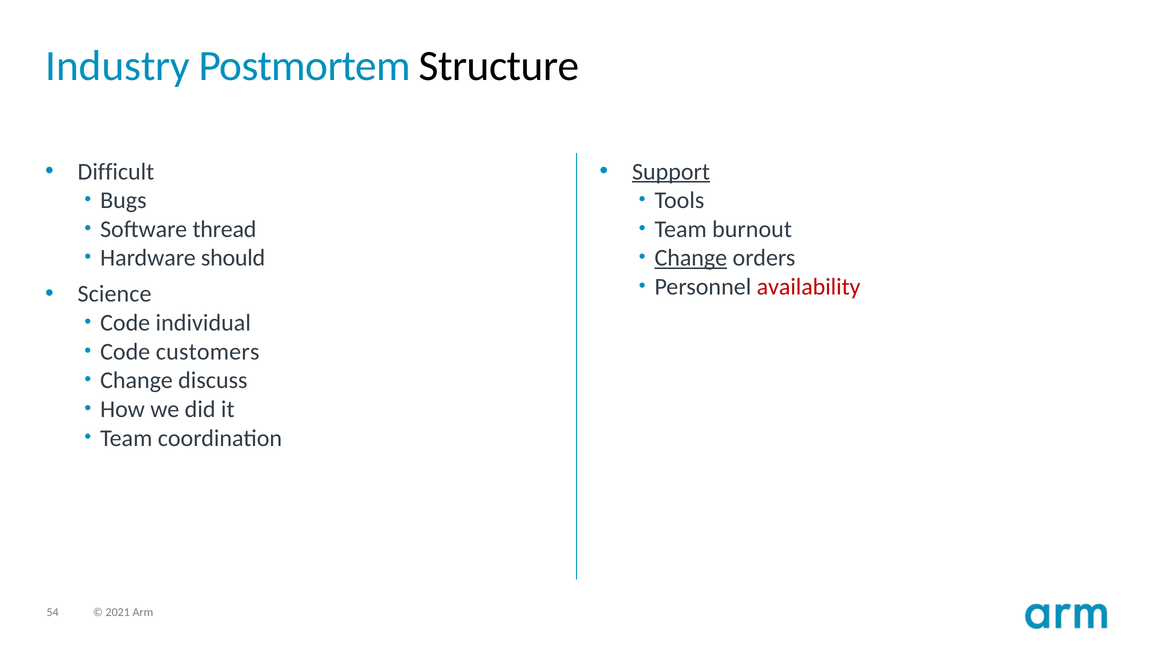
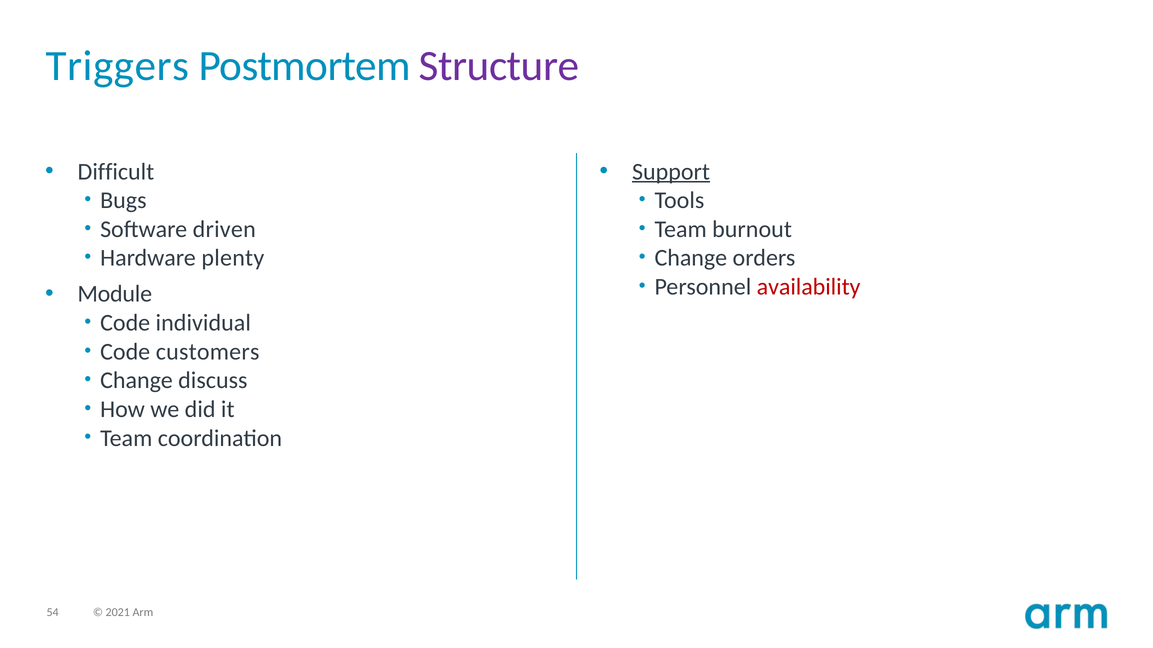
Industry: Industry -> Triggers
Structure colour: black -> purple
thread: thread -> driven
should: should -> plenty
Change at (691, 258) underline: present -> none
Science: Science -> Module
